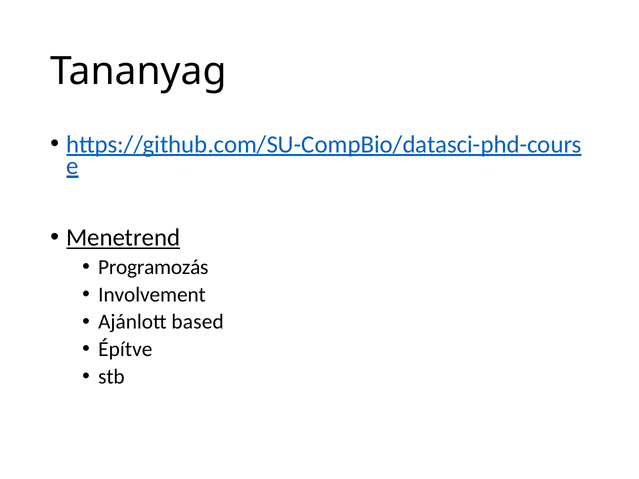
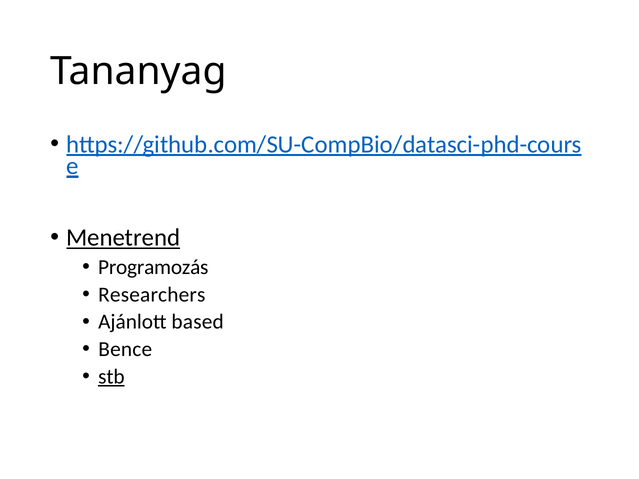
Involvement: Involvement -> Researchers
Építve: Építve -> Bence
stb underline: none -> present
